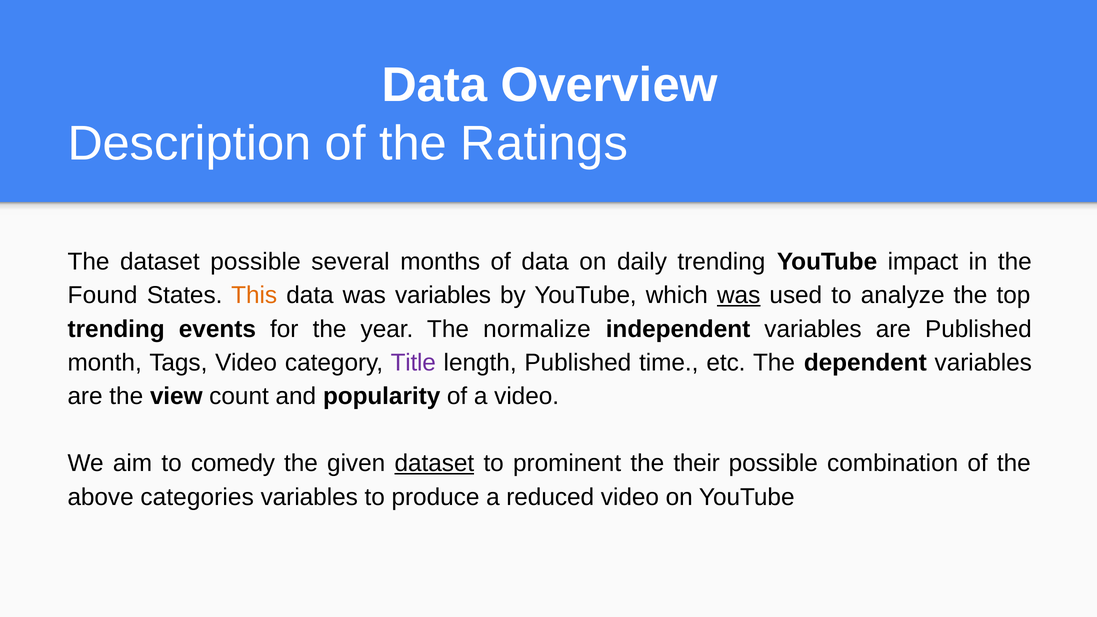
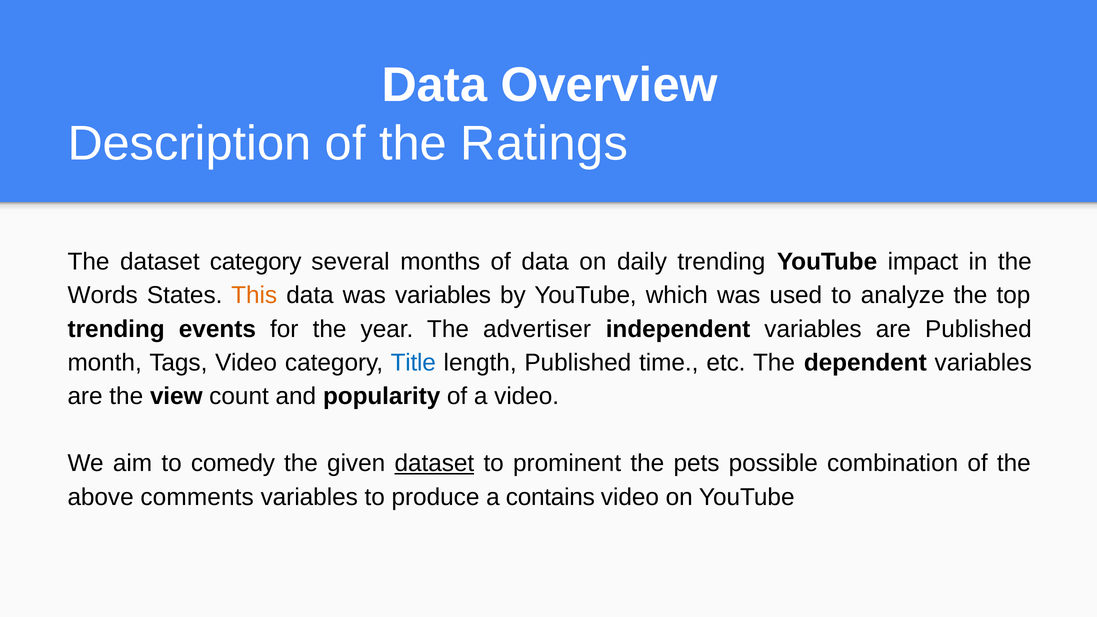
dataset possible: possible -> category
Found: Found -> Words
was at (739, 295) underline: present -> none
normalize: normalize -> advertiser
Title colour: purple -> blue
their: their -> pets
categories: categories -> comments
reduced: reduced -> contains
